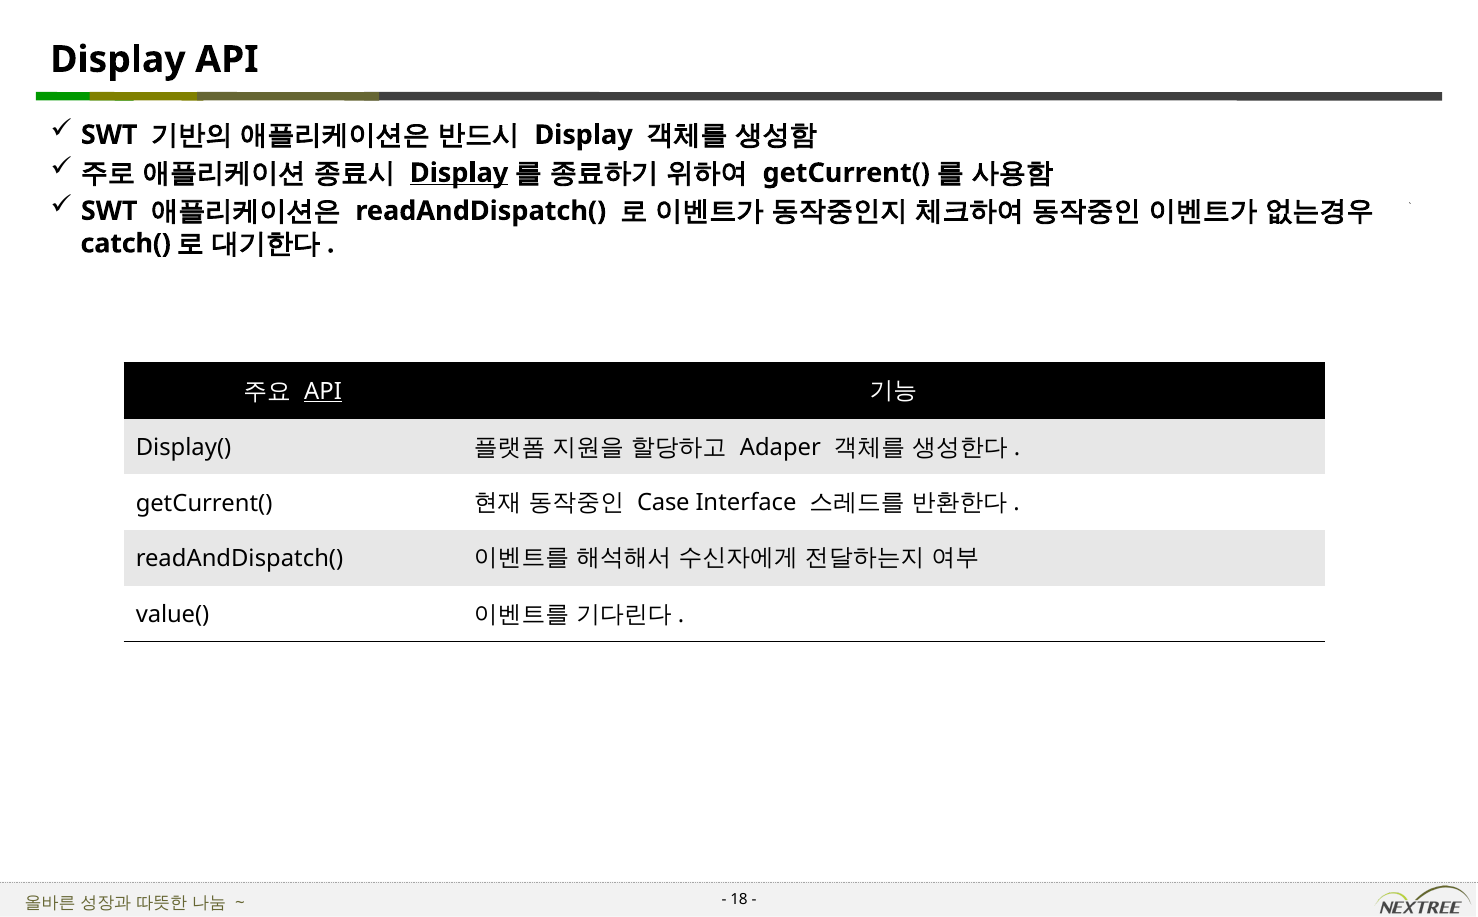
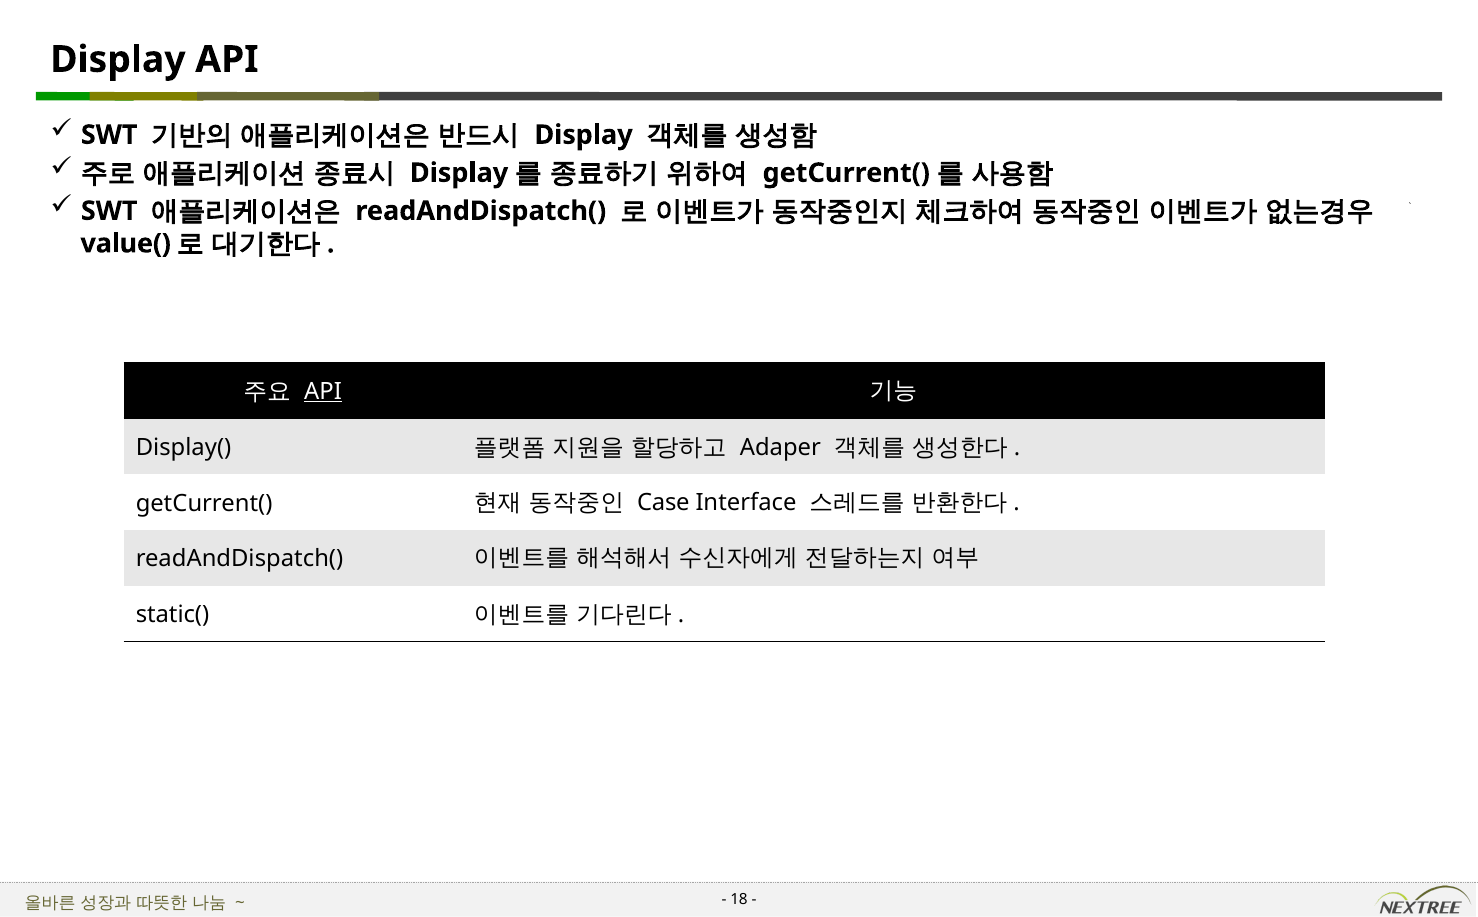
Display at (459, 173) underline: present -> none
catch(: catch( -> value(
value(: value( -> static(
